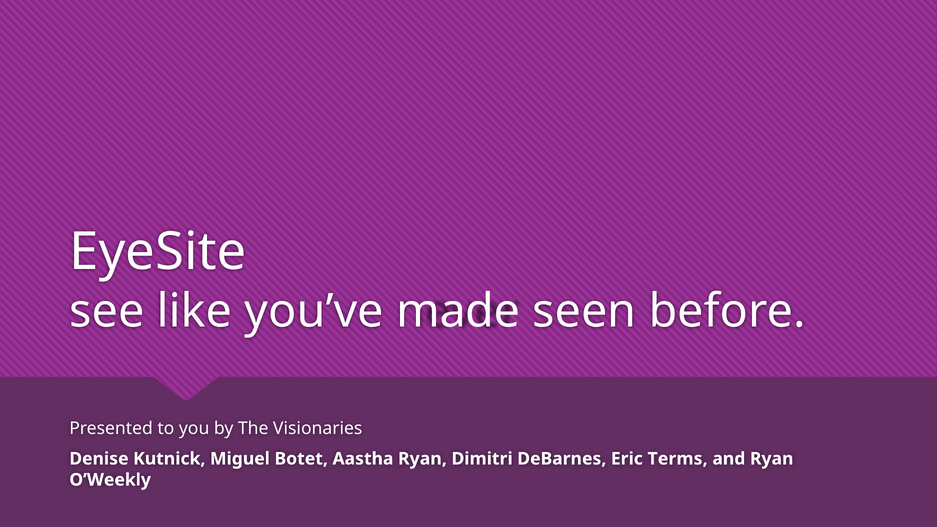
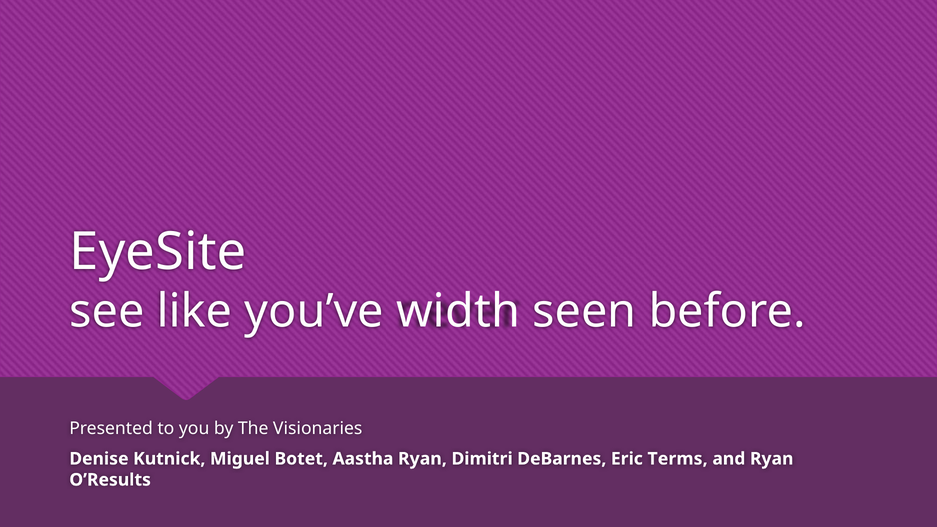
made: made -> width
O’Weekly: O’Weekly -> O’Results
